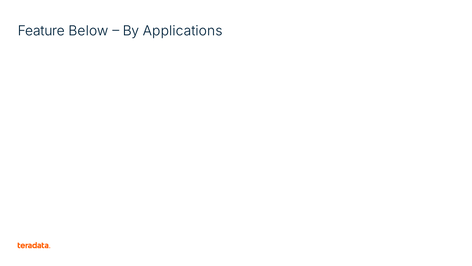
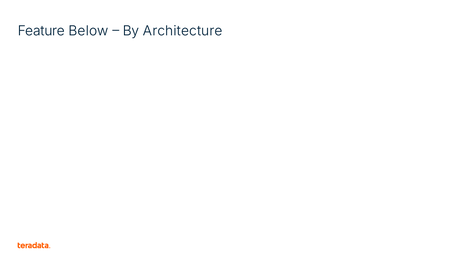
Applications: Applications -> Architecture
